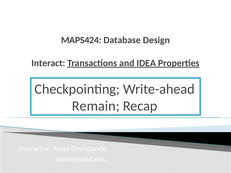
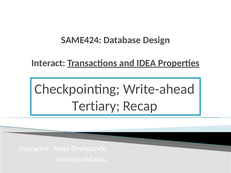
MAPS424: MAPS424 -> SAME424
Remain: Remain -> Tertiary
